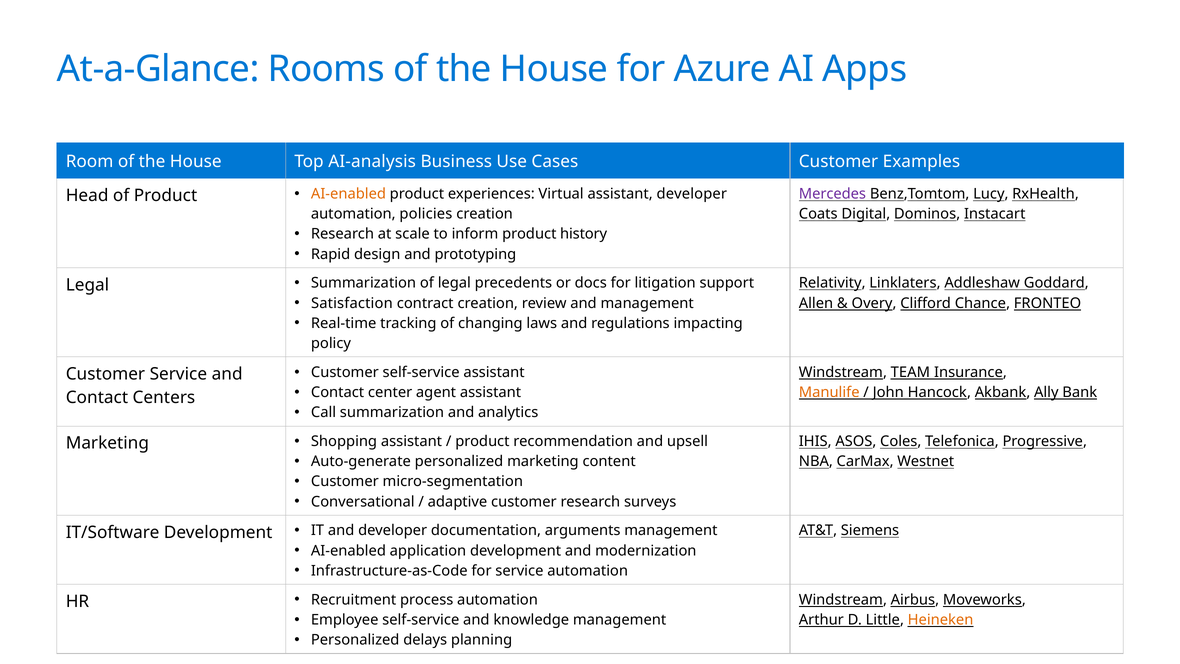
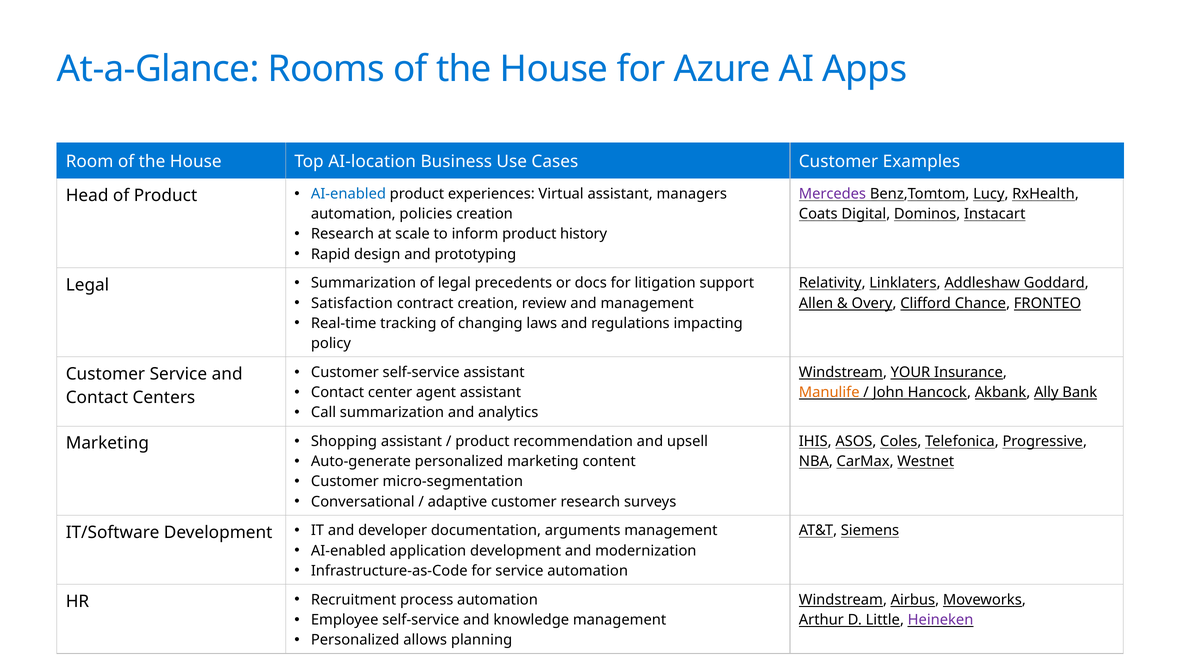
AI-analysis: AI-analysis -> AI-location
AI-enabled at (348, 194) colour: orange -> blue
assistant developer: developer -> managers
TEAM: TEAM -> YOUR
Heineken colour: orange -> purple
delays: delays -> allows
